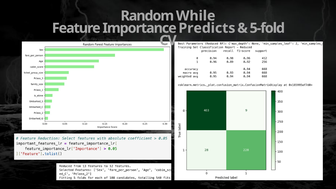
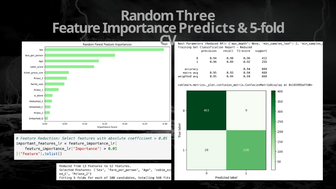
While: While -> Three
